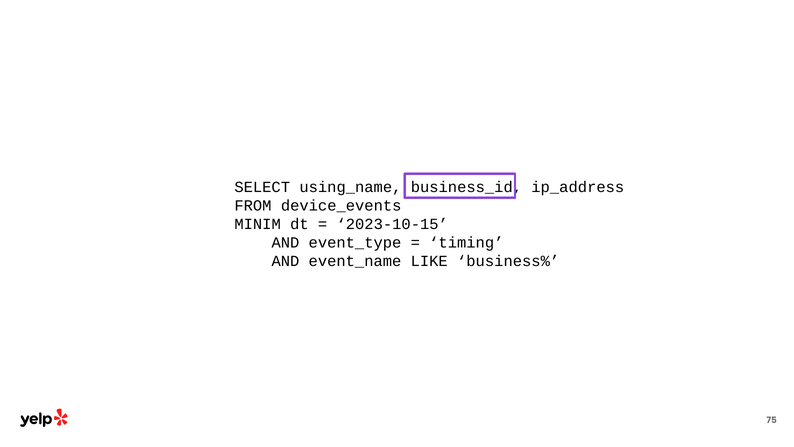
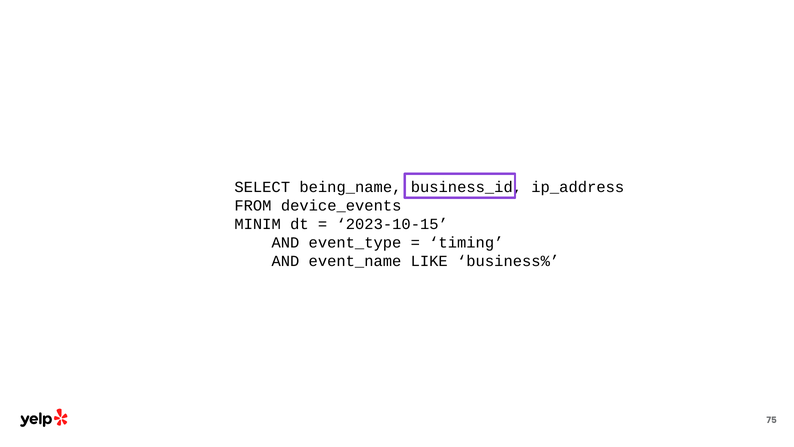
using_name: using_name -> being_name
